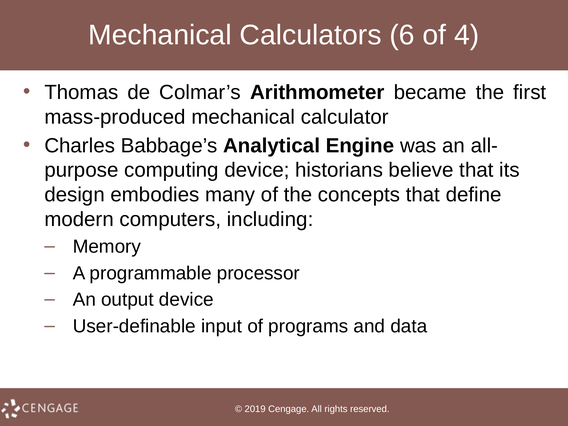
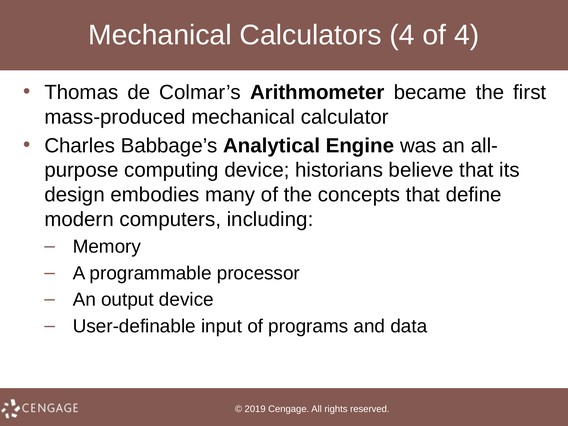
Calculators 6: 6 -> 4
